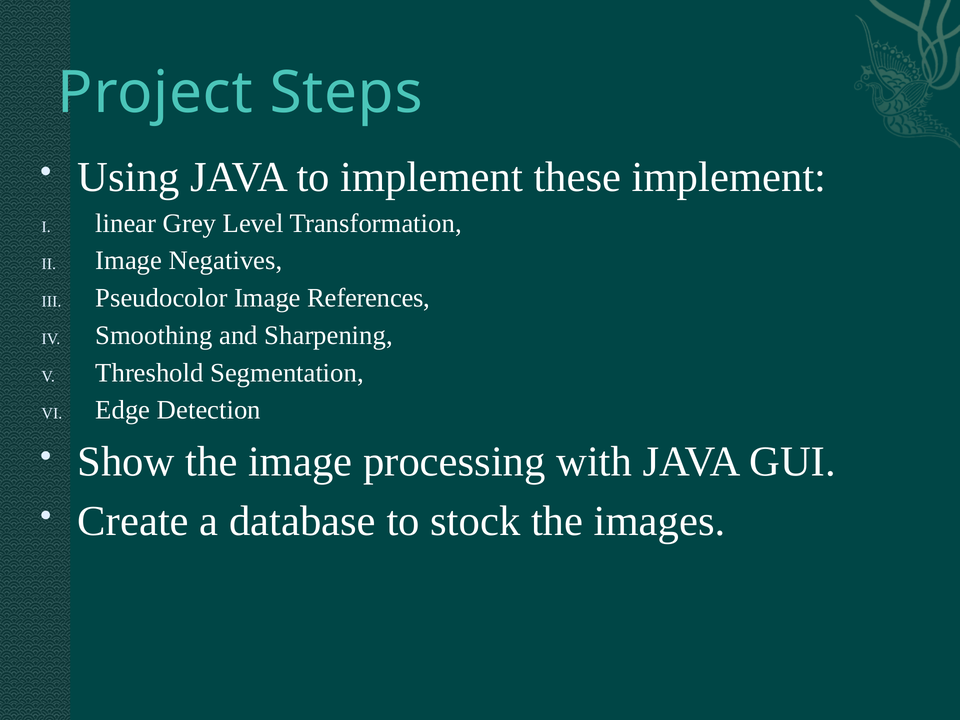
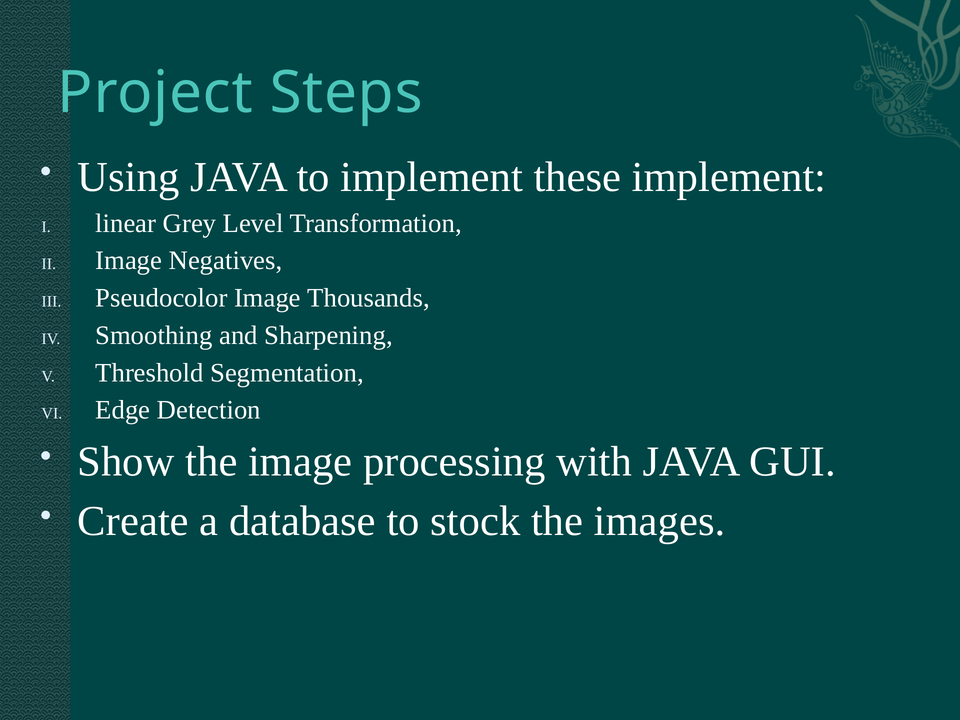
References: References -> Thousands
